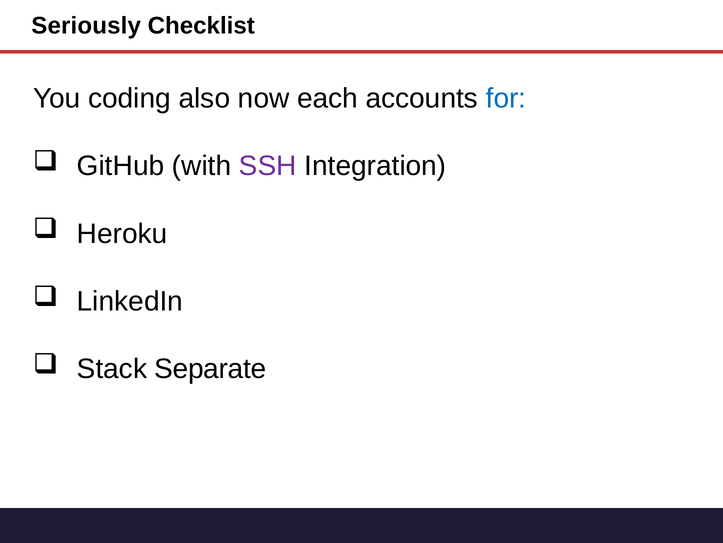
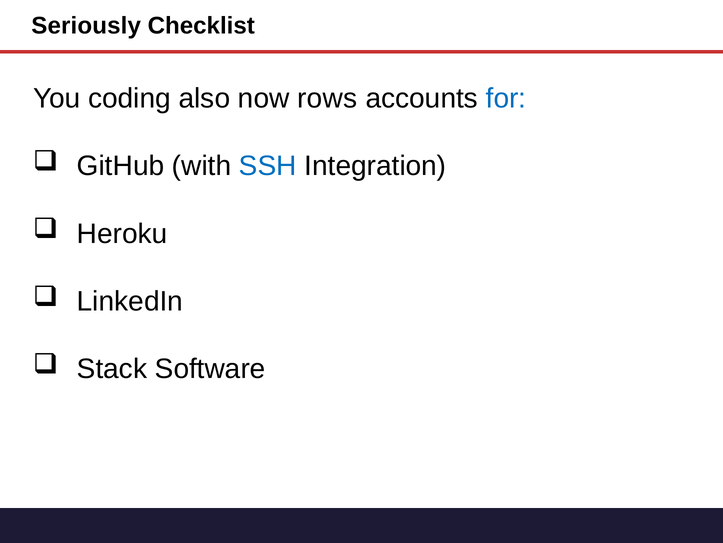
each: each -> rows
SSH colour: purple -> blue
Separate: Separate -> Software
